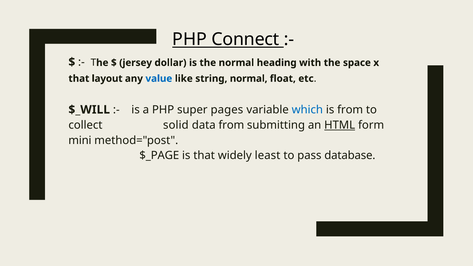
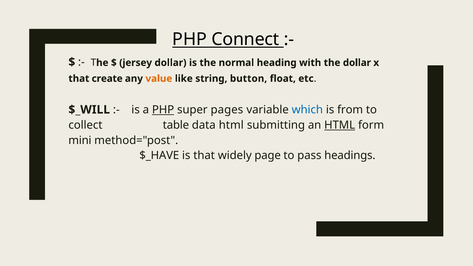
the space: space -> dollar
layout: layout -> create
value colour: blue -> orange
string normal: normal -> button
PHP at (163, 110) underline: none -> present
solid: solid -> table
data from: from -> html
$_PAGE: $_PAGE -> $_HAVE
least: least -> page
database: database -> headings
